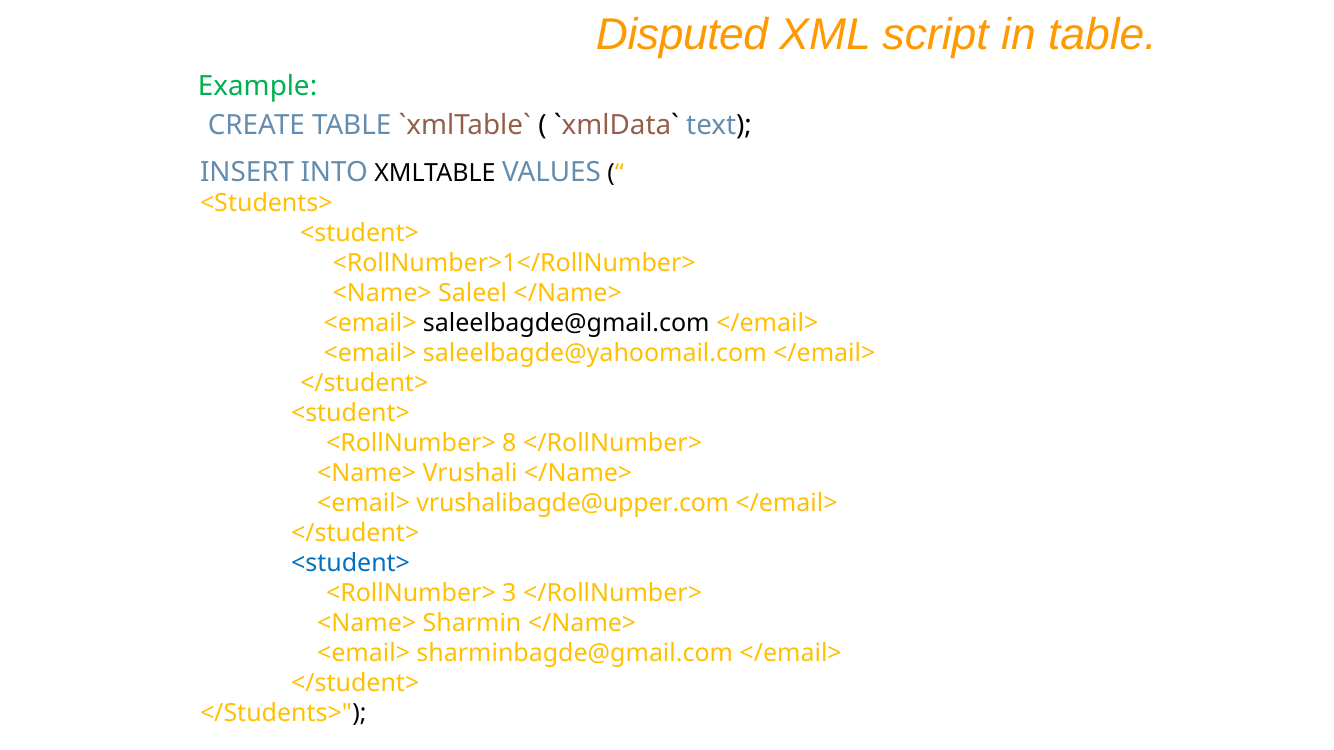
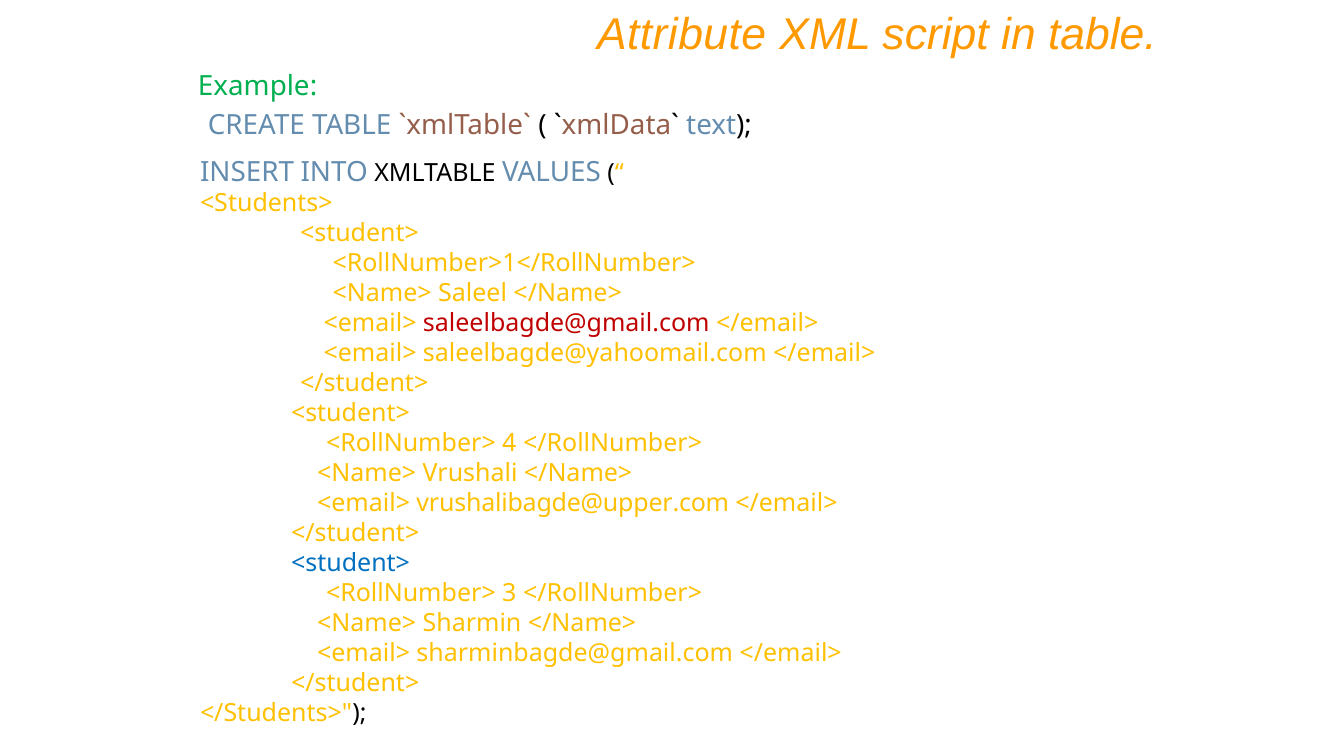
Disputed: Disputed -> Attribute
saleelbagde@gmail.com colour: black -> red
8: 8 -> 4
